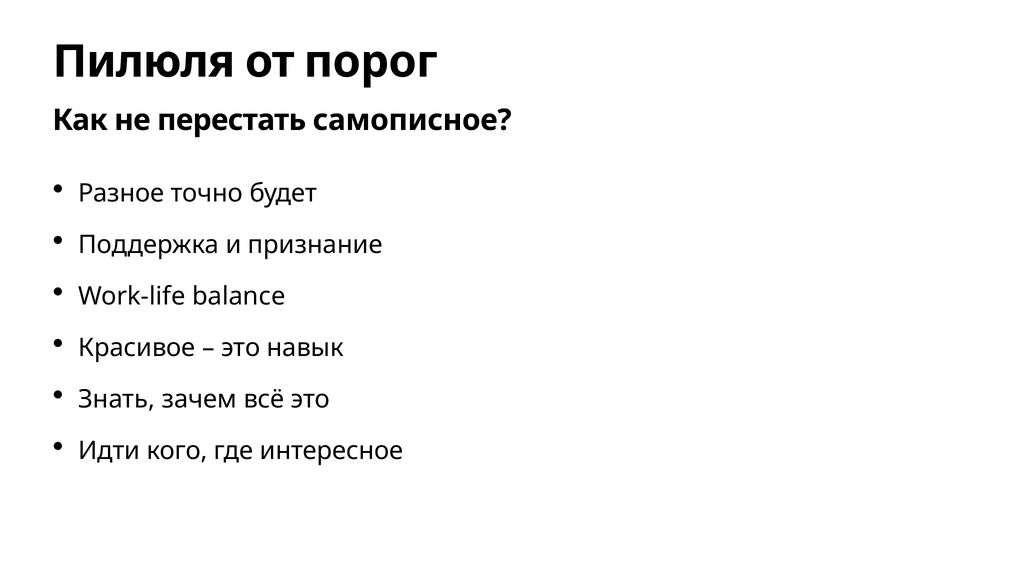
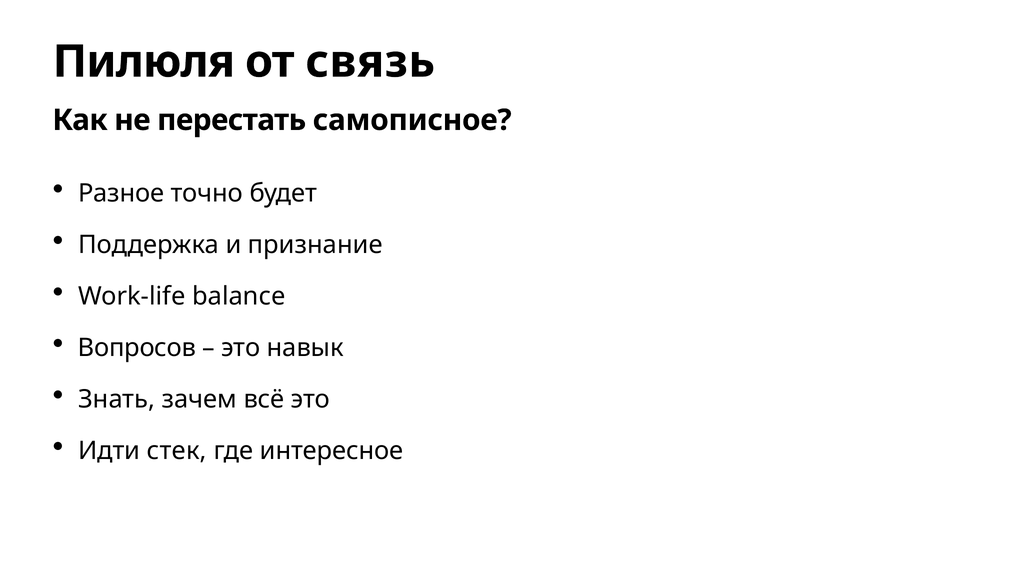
порог: порог -> связь
Красивое: Красивое -> Вопросов
кого: кого -> стек
